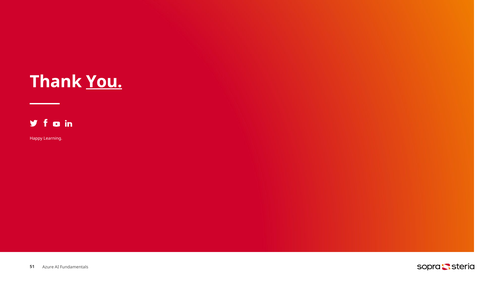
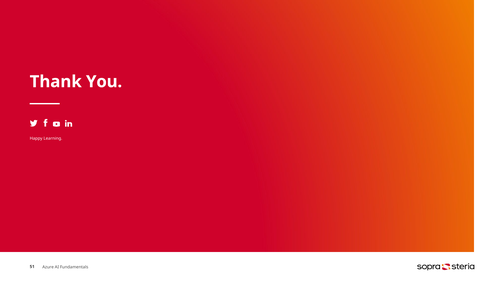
You underline: present -> none
